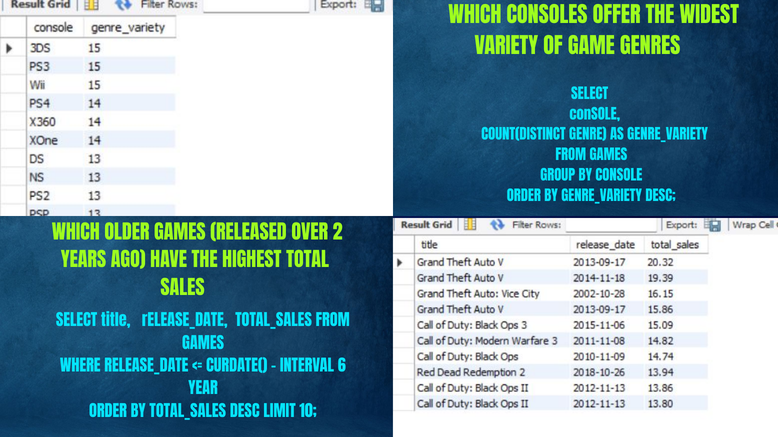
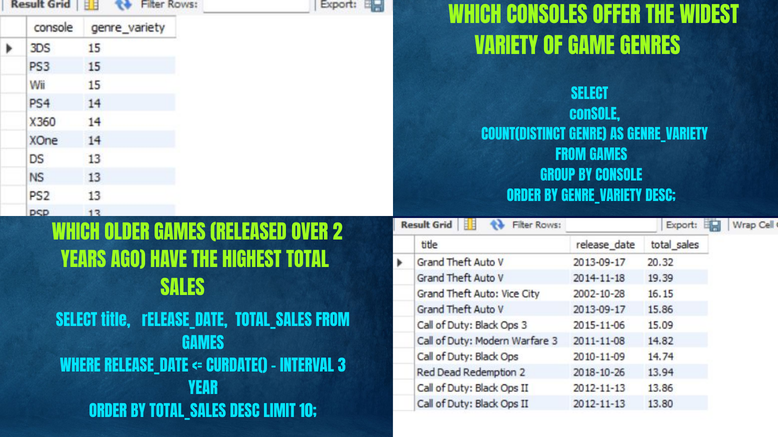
6: 6 -> 3
